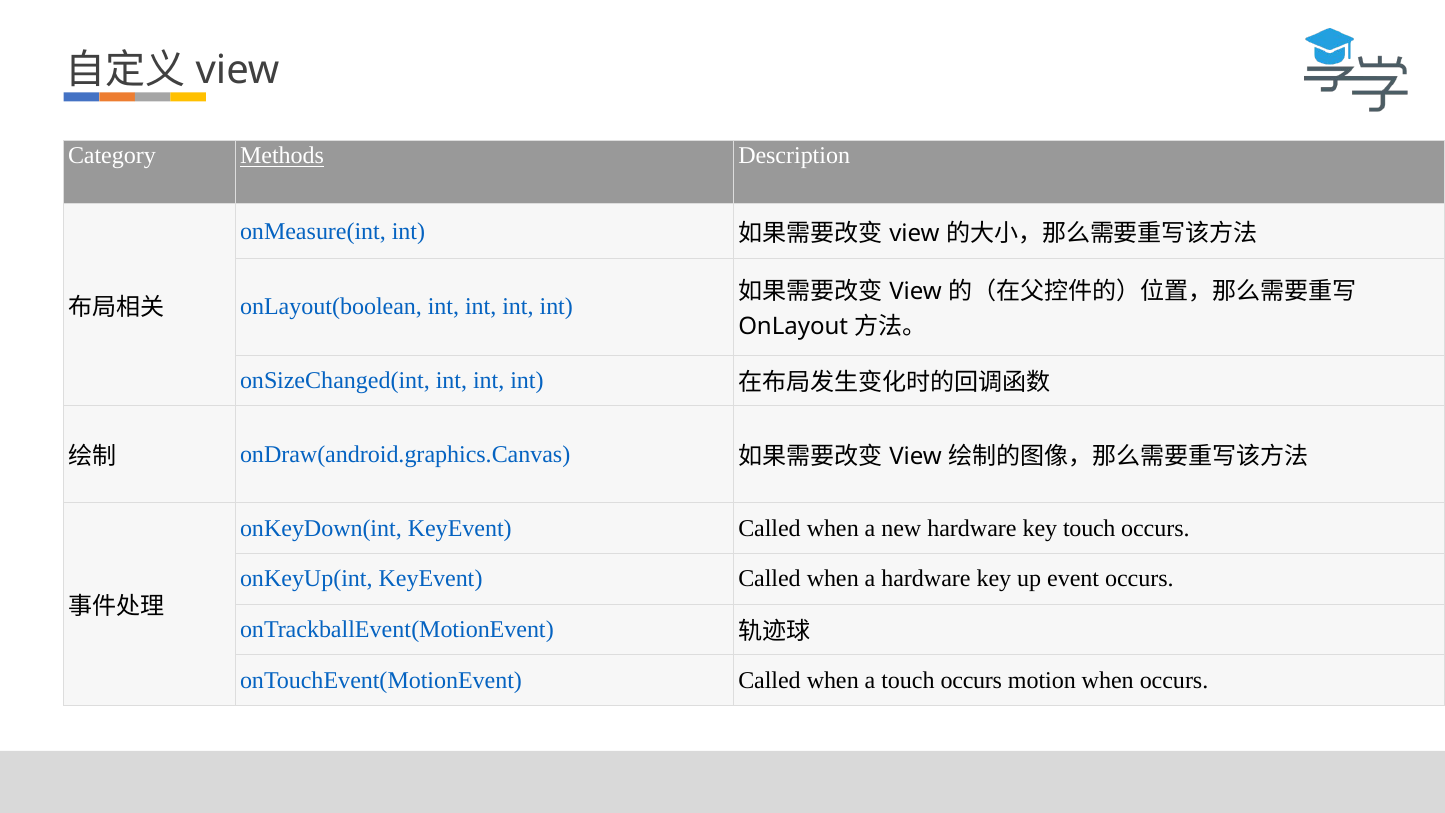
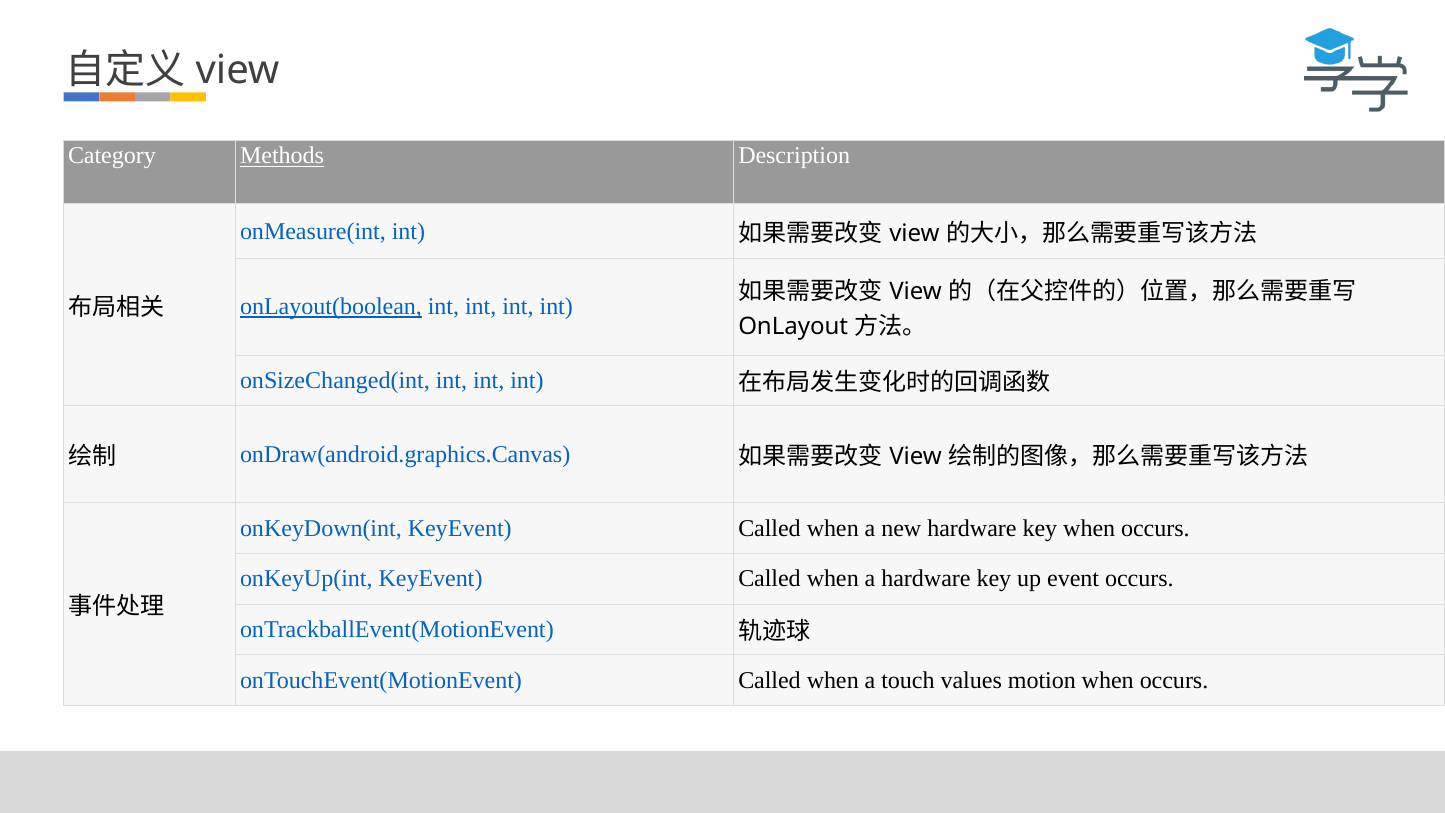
onLayout(boolean underline: none -> present
key touch: touch -> when
a touch occurs: occurs -> values
